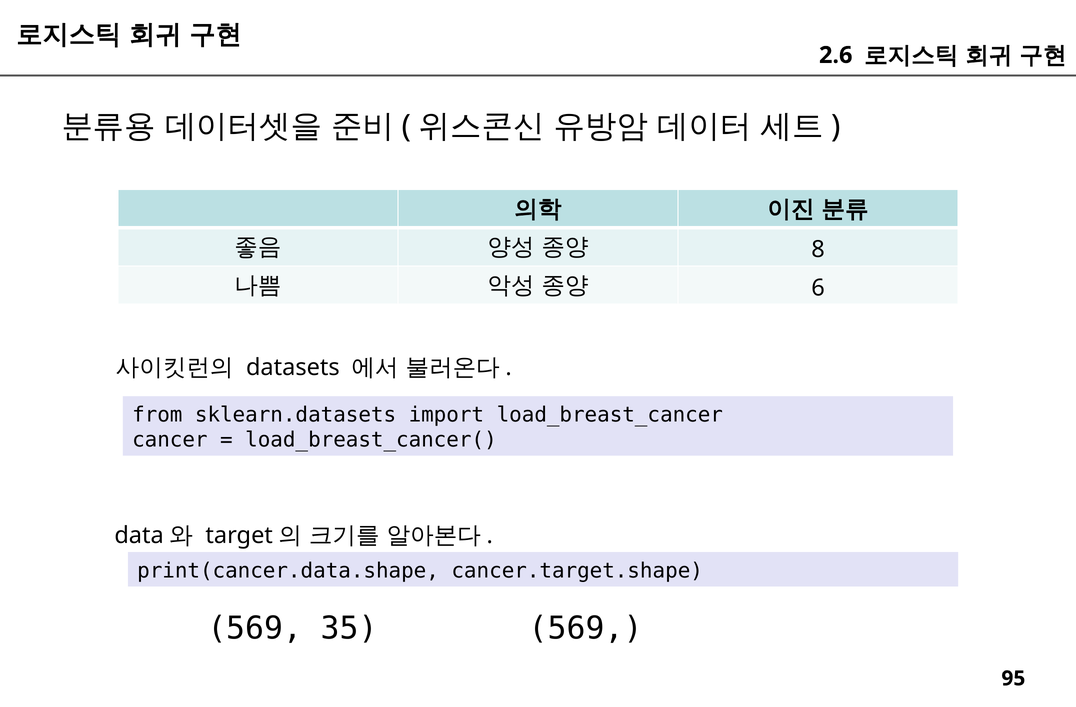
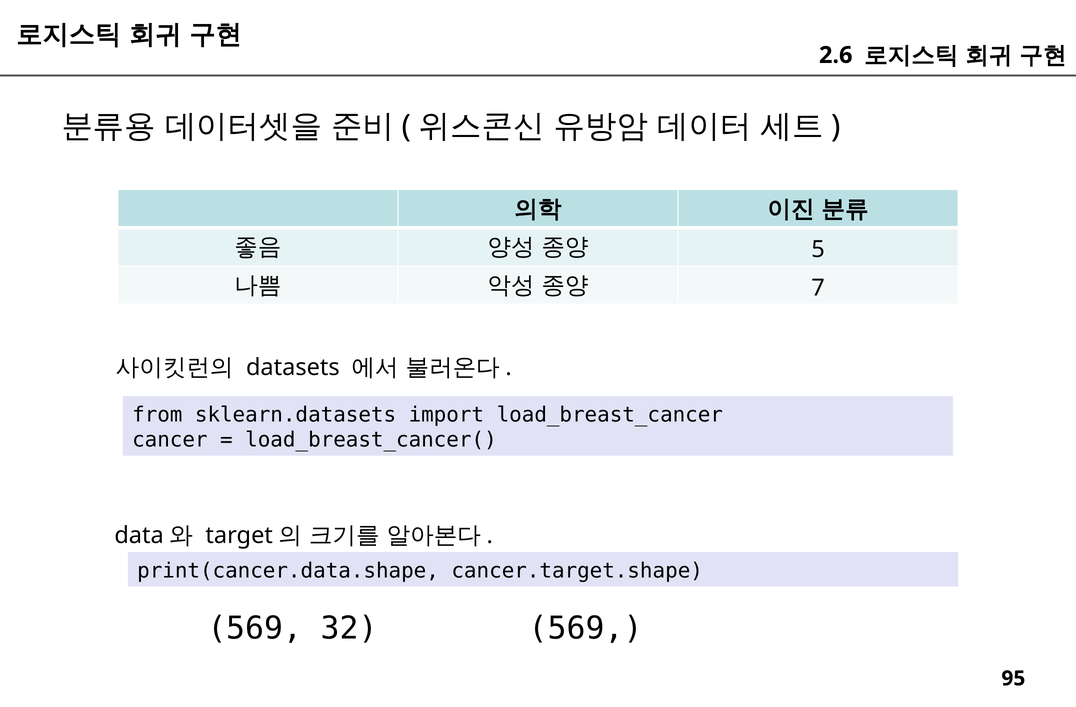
8: 8 -> 5
6: 6 -> 7
35: 35 -> 32
